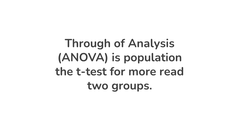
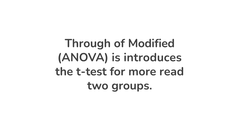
Analysis: Analysis -> Modified
population: population -> introduces
